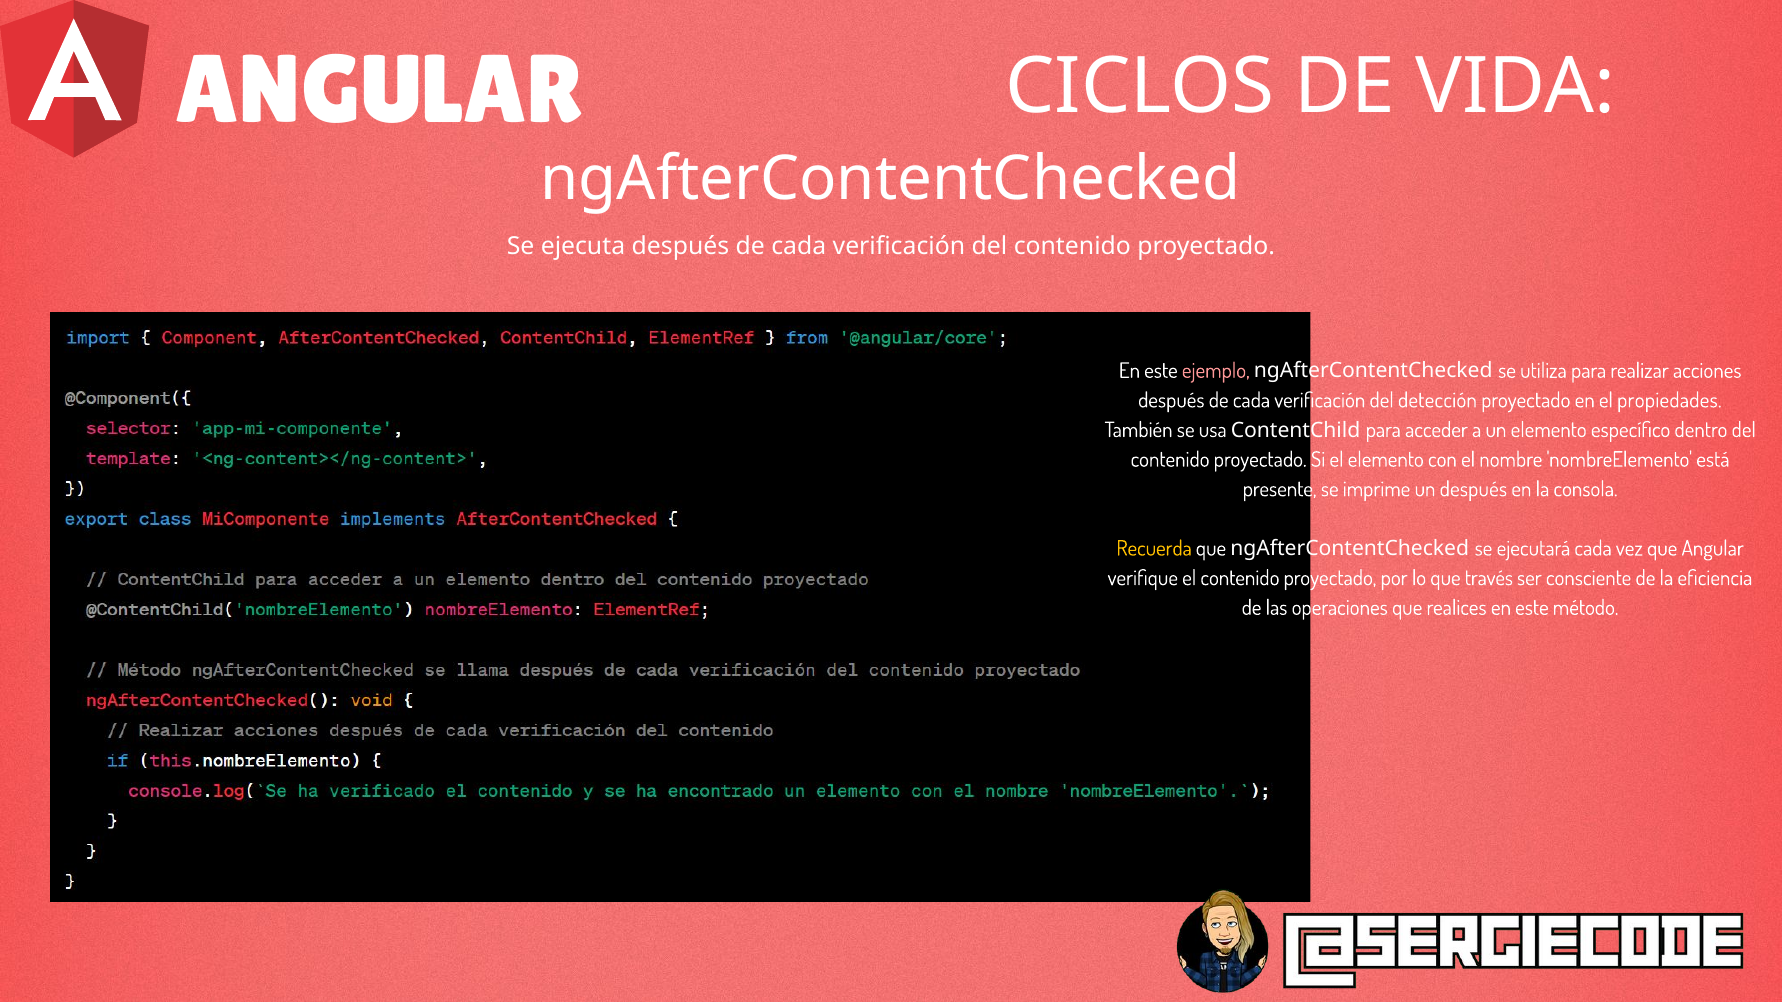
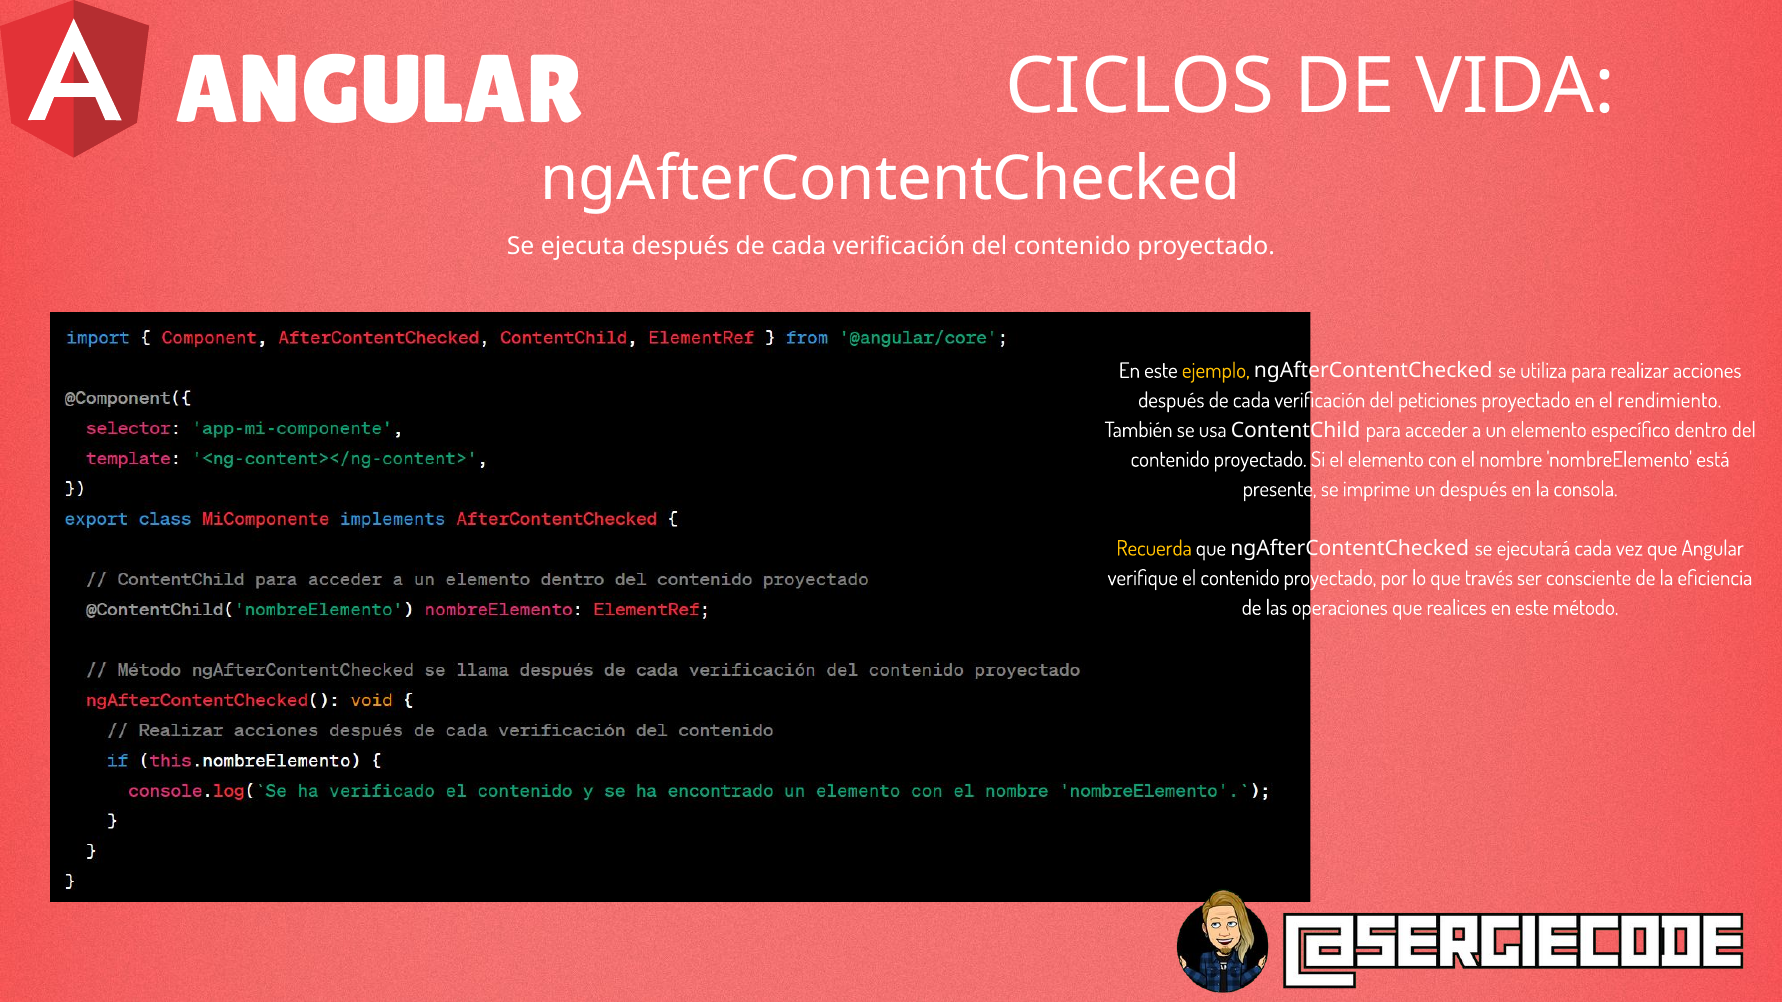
ejemplo colour: pink -> yellow
detección: detección -> peticiones
propiedades: propiedades -> rendimiento
